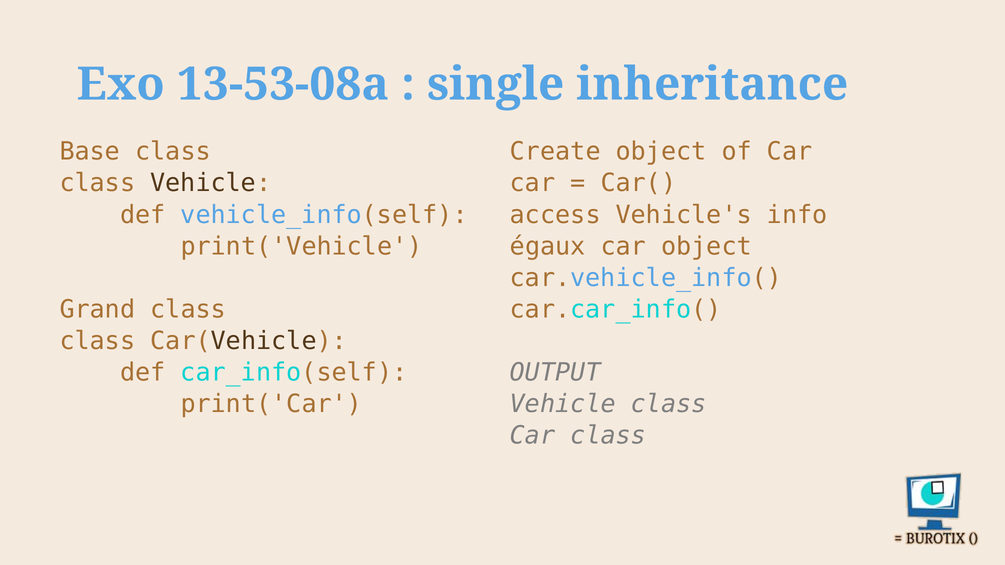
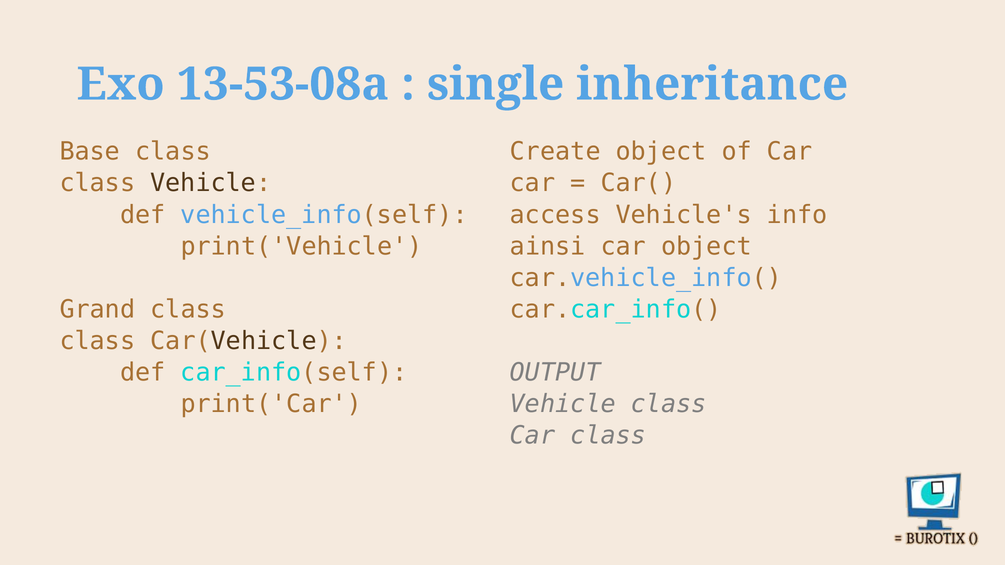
égaux: égaux -> ainsi
